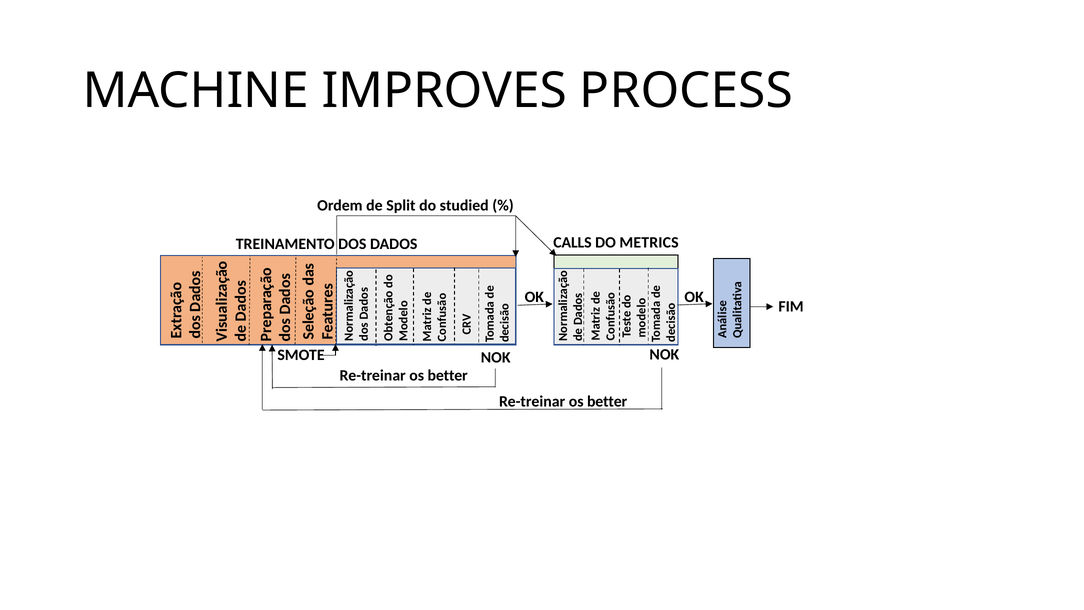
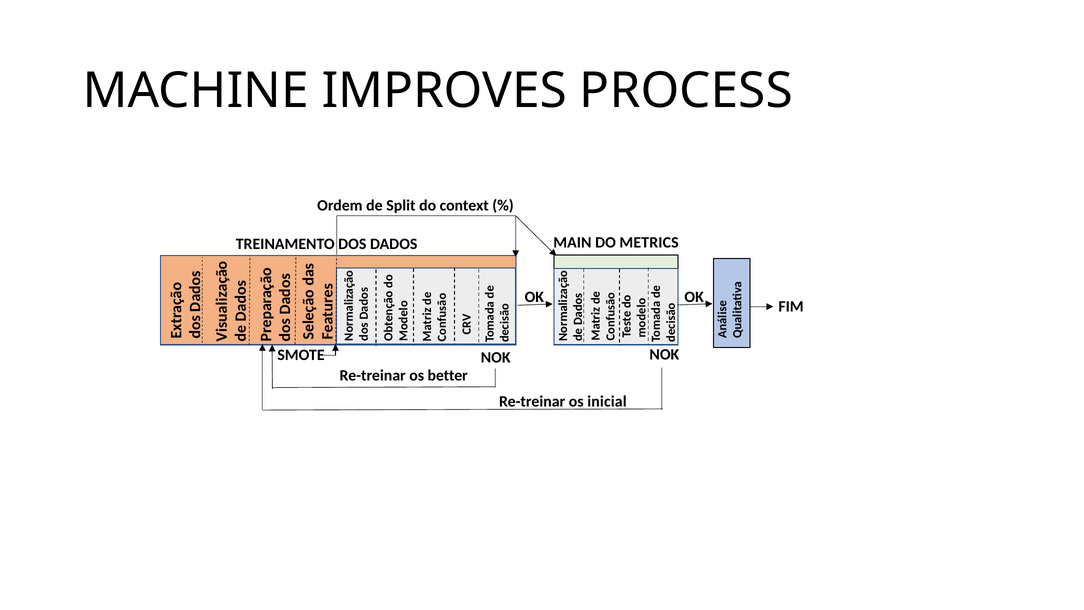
studied: studied -> context
CALLS: CALLS -> MAIN
better at (607, 401): better -> inicial
